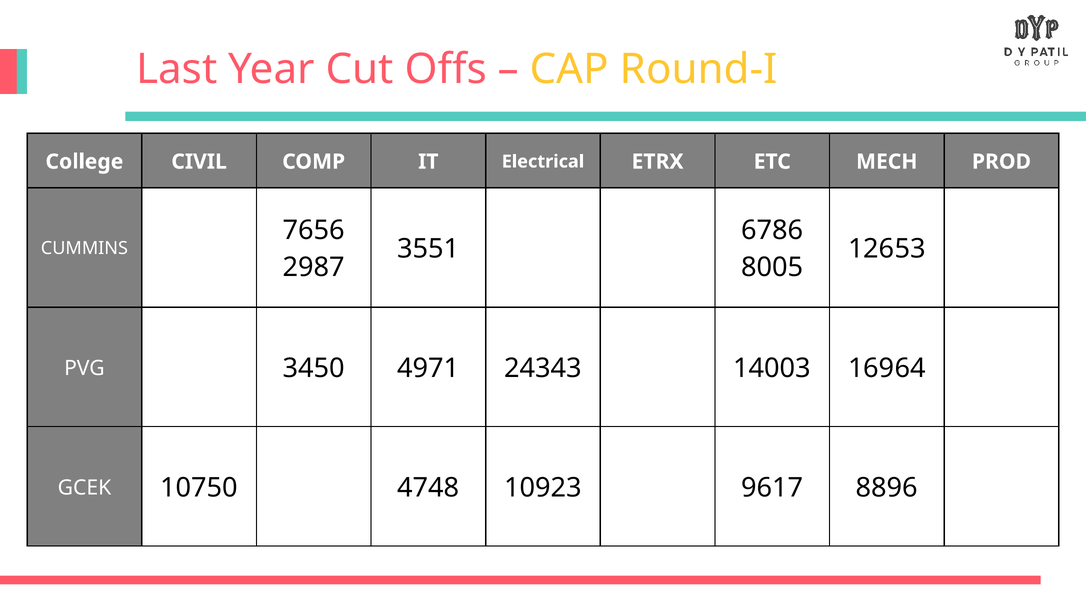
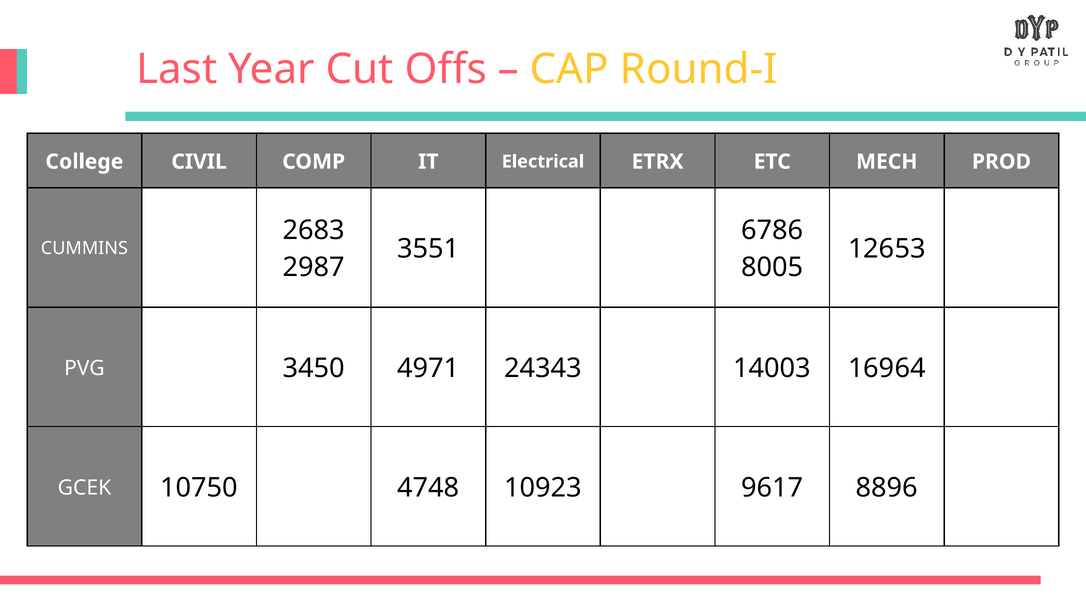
7656: 7656 -> 2683
